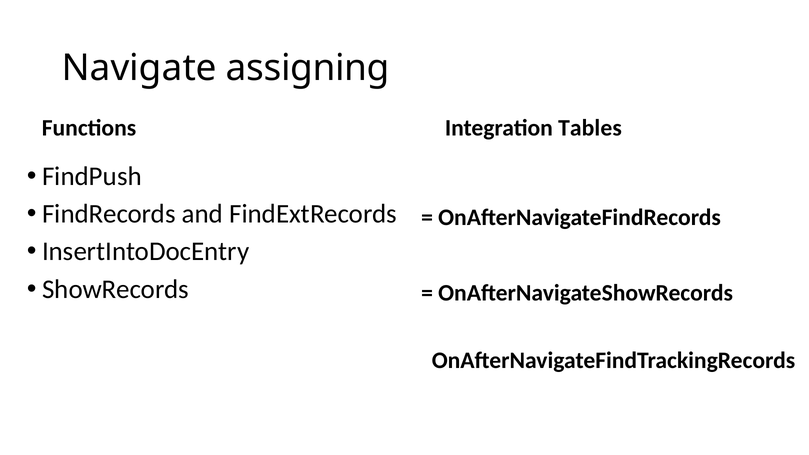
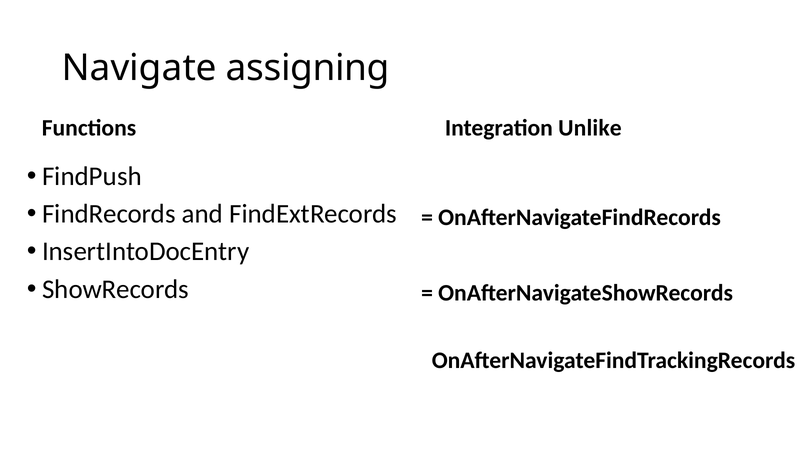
Tables: Tables -> Unlike
